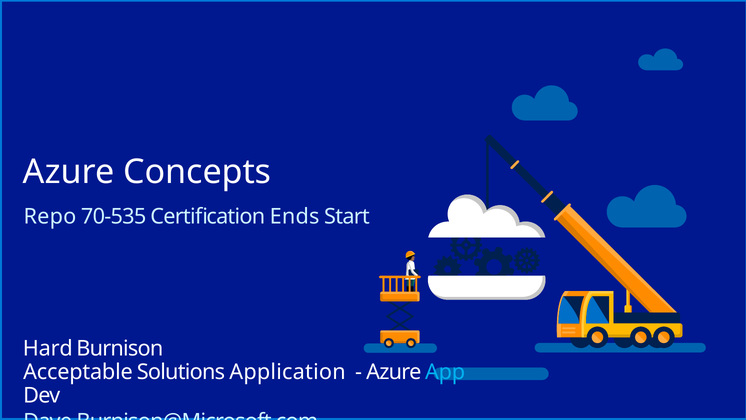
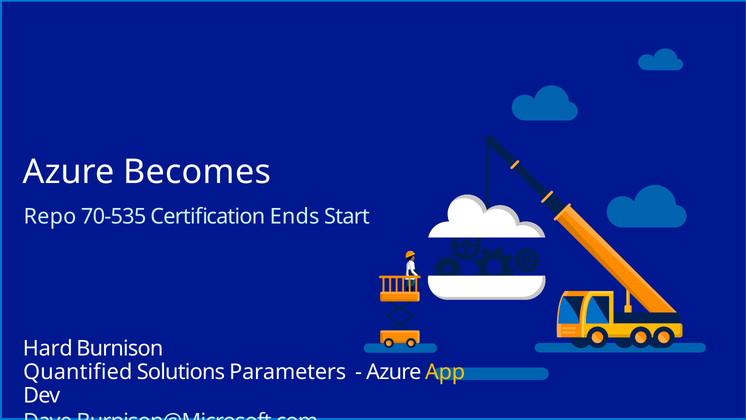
Concepts: Concepts -> Becomes
Acceptable: Acceptable -> Quantified
Application: Application -> Parameters
App colour: light blue -> yellow
